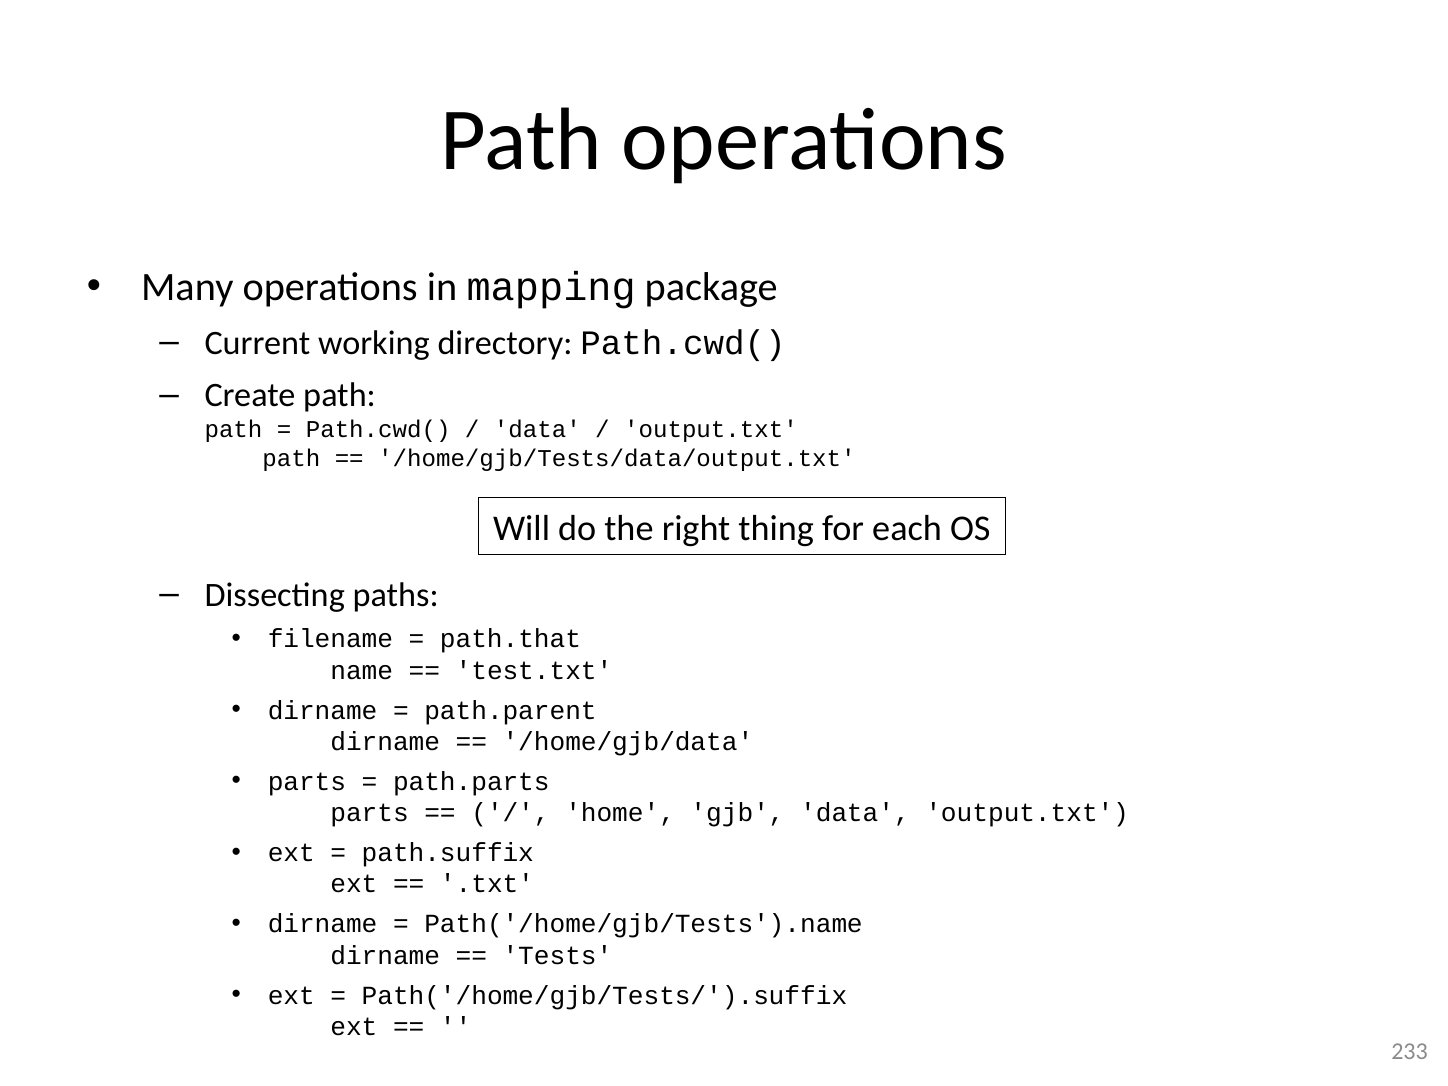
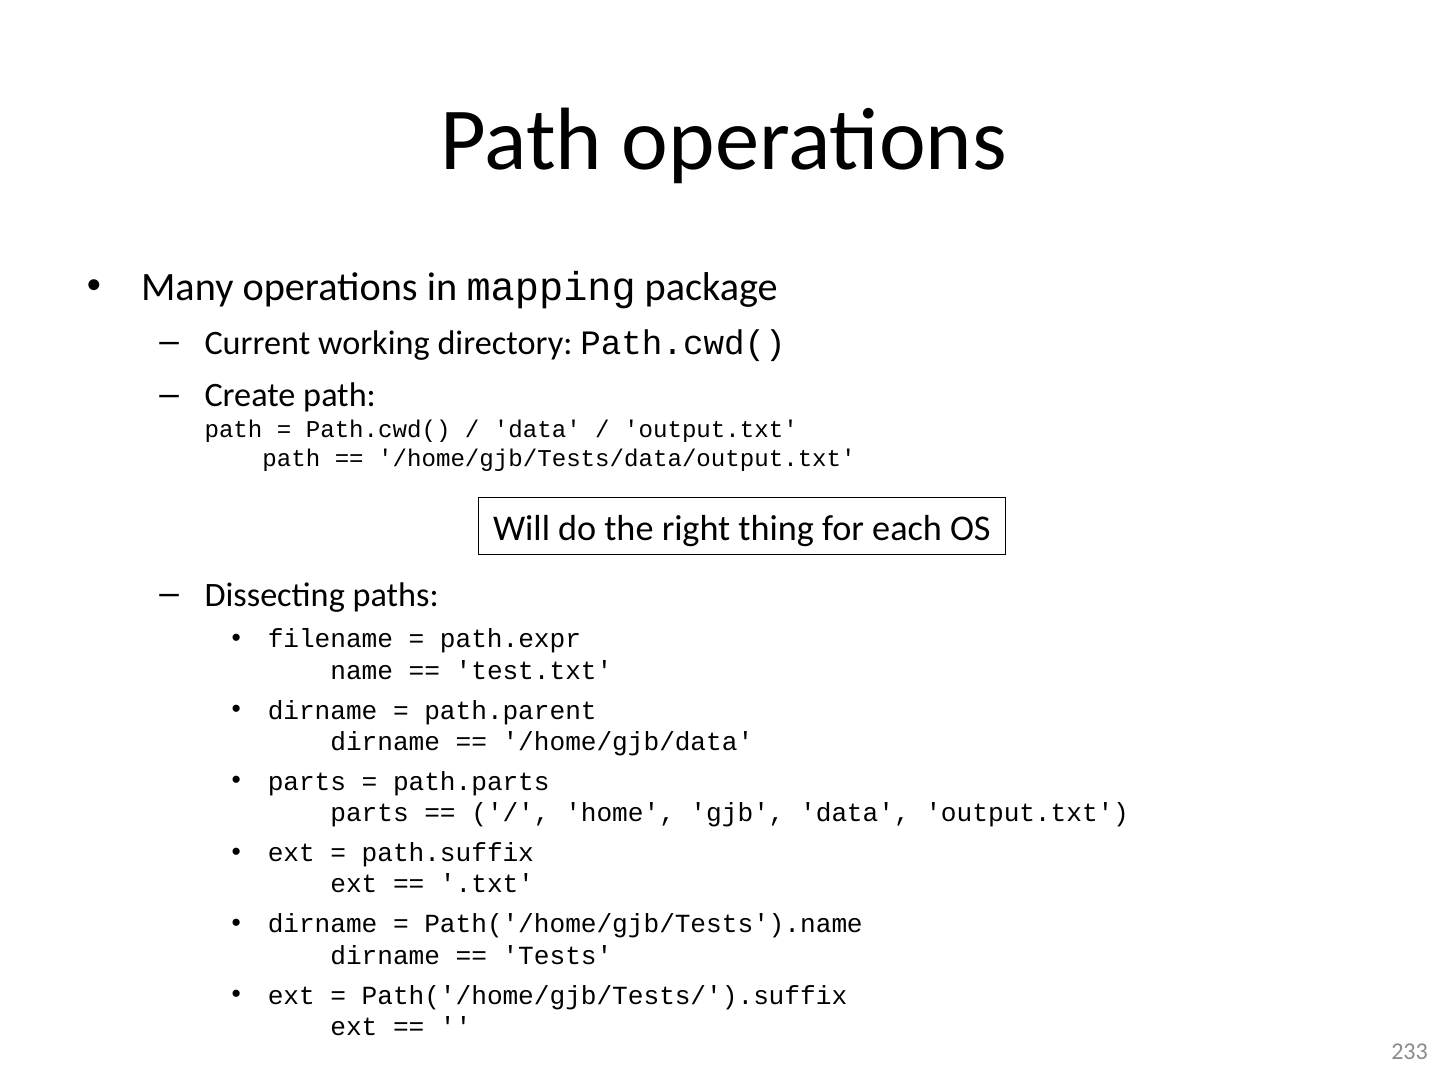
path.that: path.that -> path.expr
